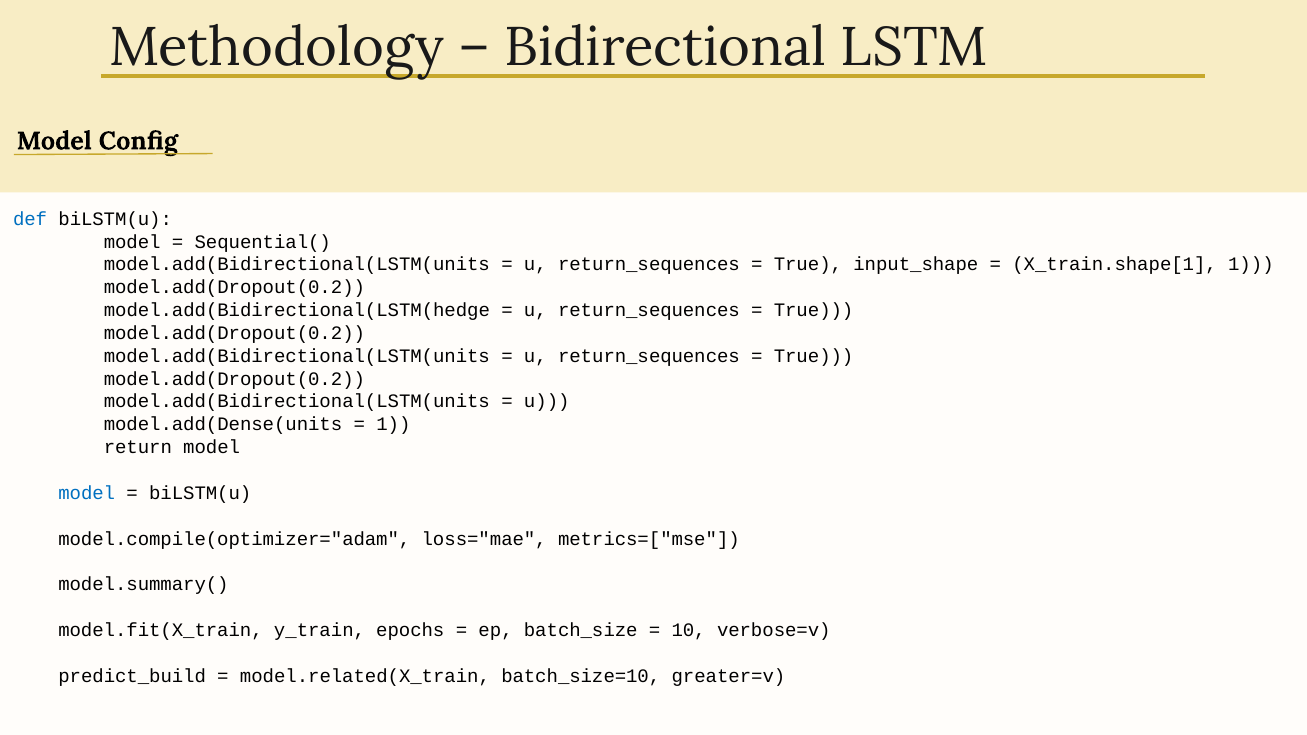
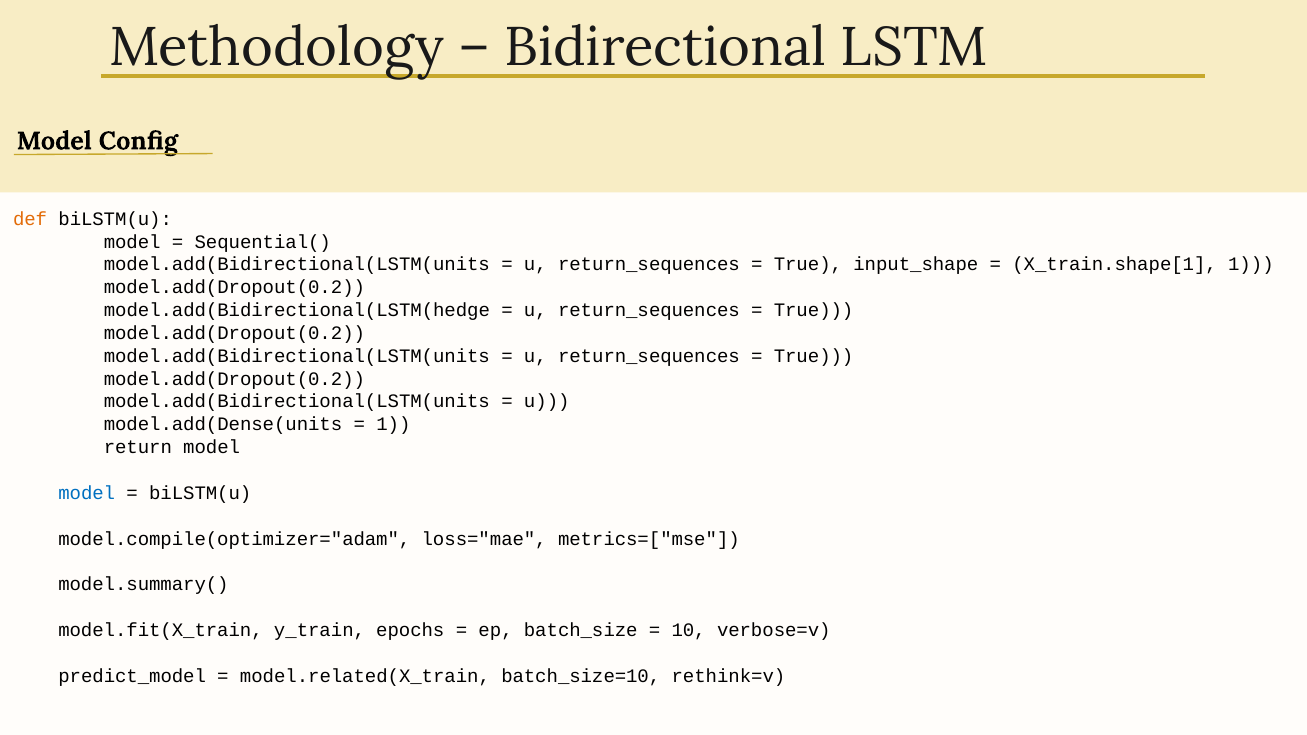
def colour: blue -> orange
predict_build: predict_build -> predict_model
greater=v: greater=v -> rethink=v
